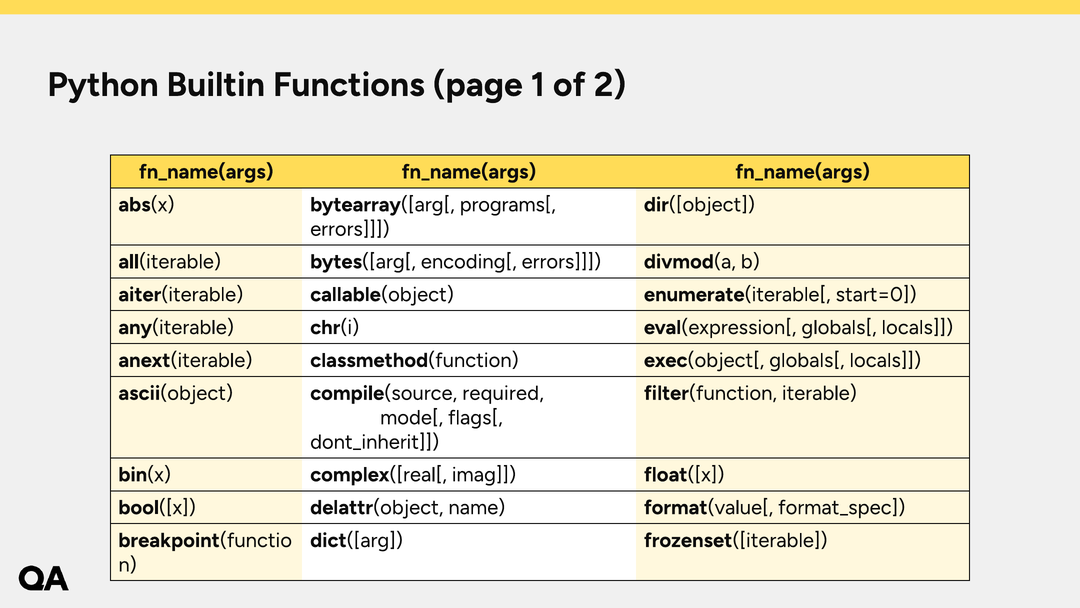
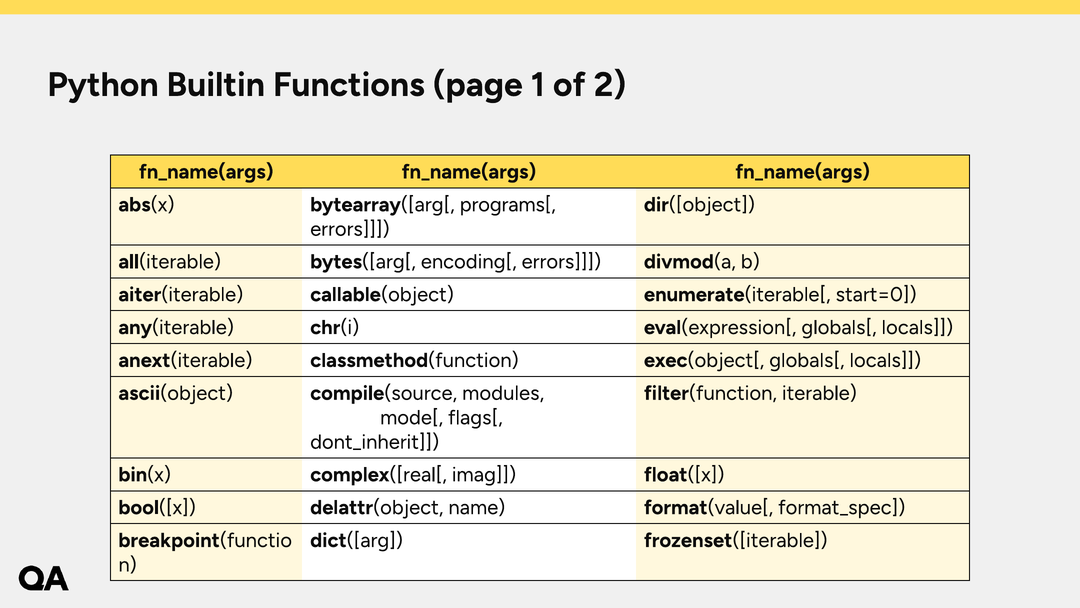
required: required -> modules
